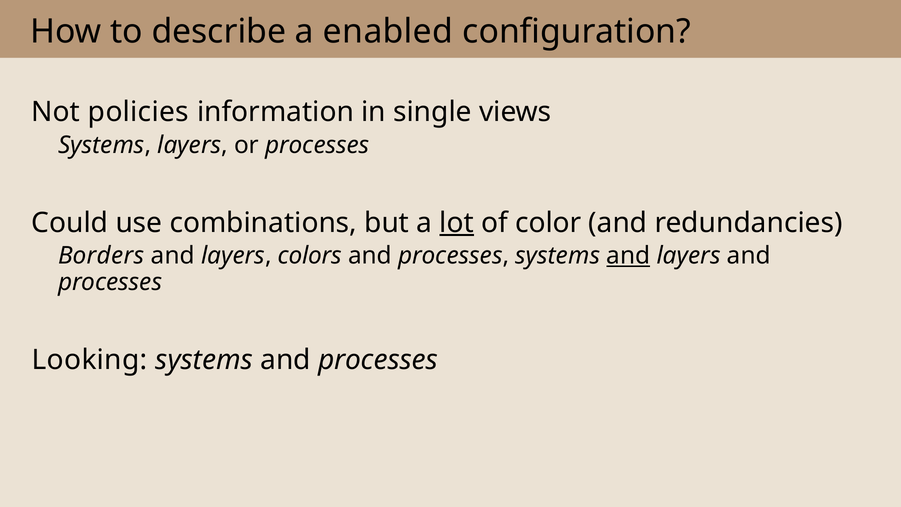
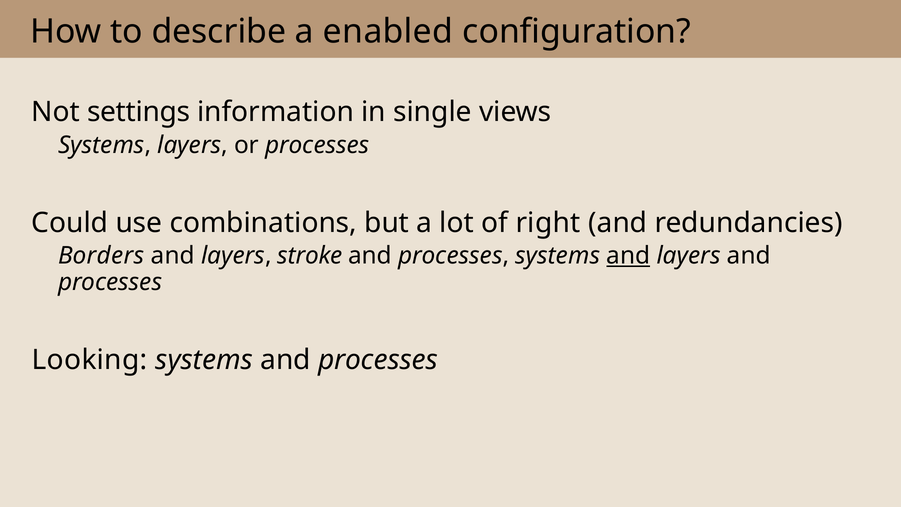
policies: policies -> settings
lot underline: present -> none
color: color -> right
colors: colors -> stroke
